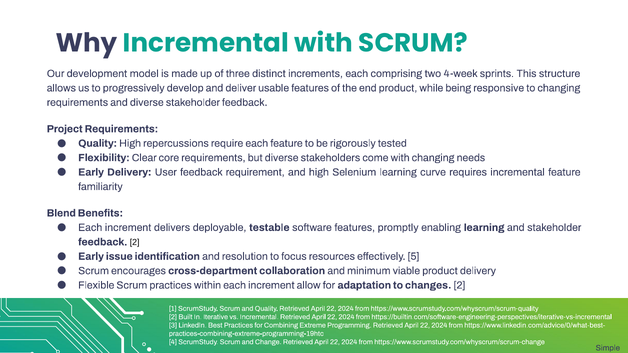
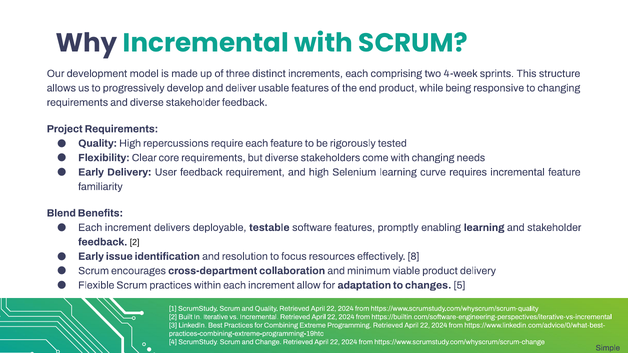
5: 5 -> 8
changes 2: 2 -> 5
